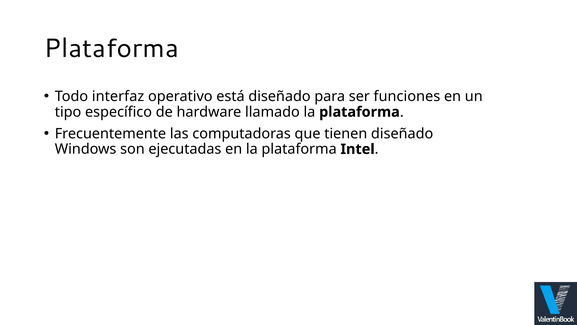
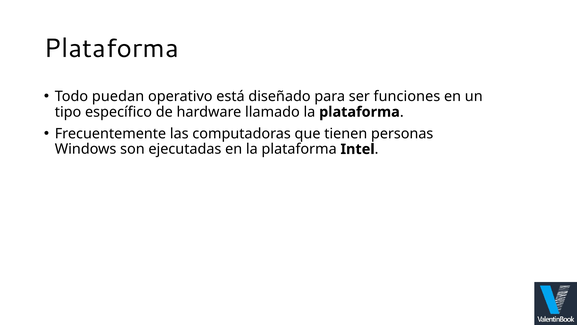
interfaz: interfaz -> puedan
tienen diseñado: diseñado -> personas
